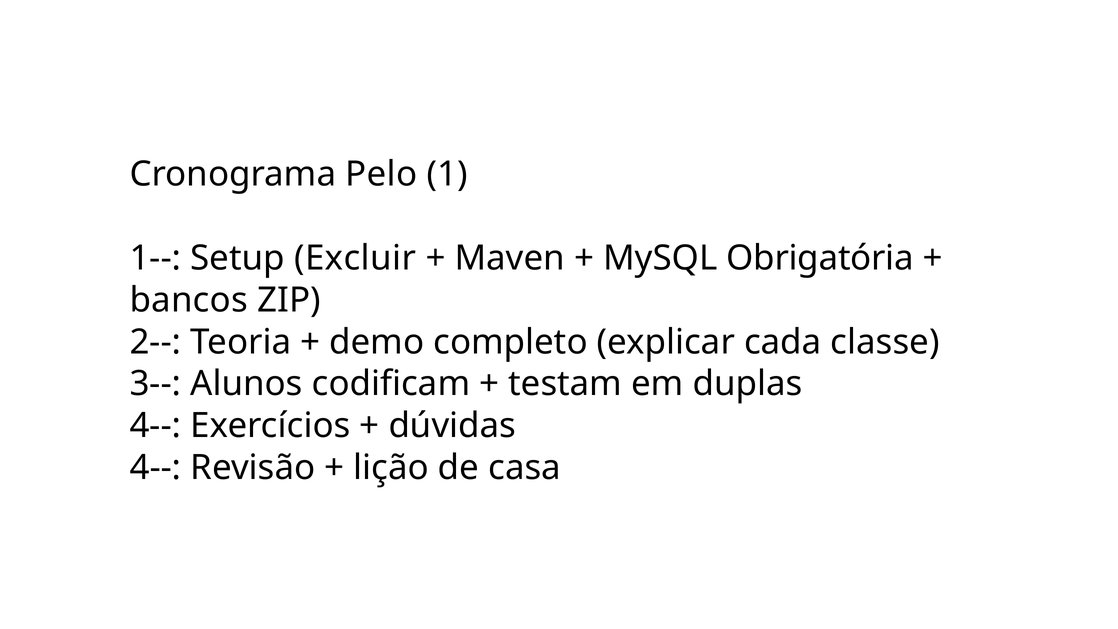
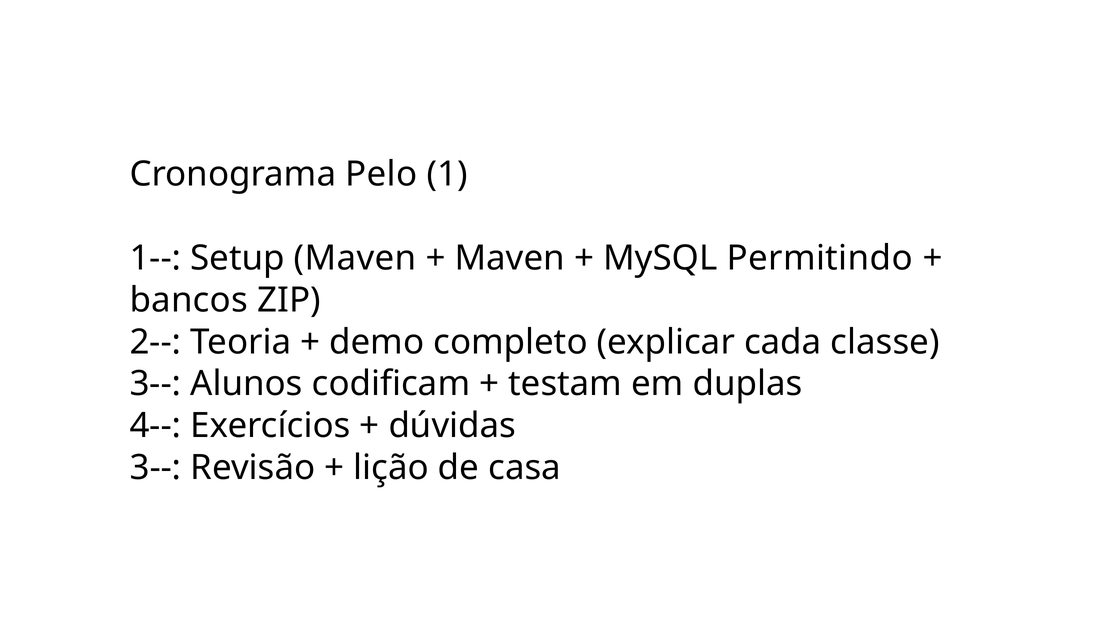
Setup Excluir: Excluir -> Maven
Obrigatória: Obrigatória -> Permitindo
4-- at (155, 468): 4-- -> 3--
